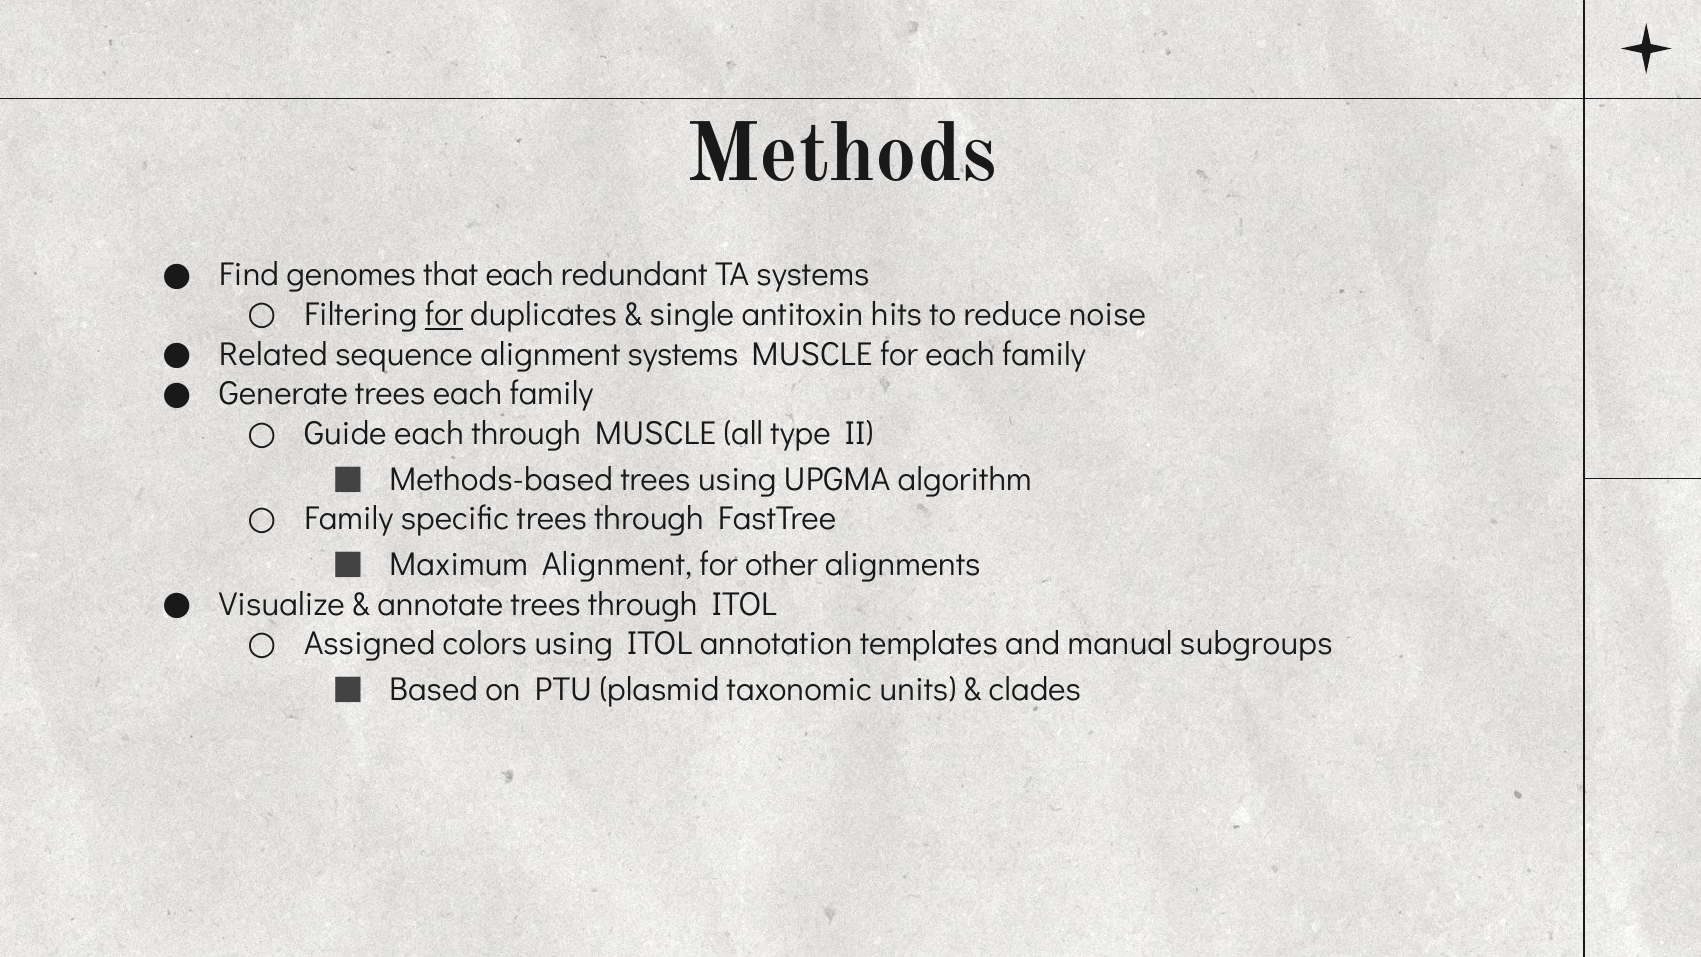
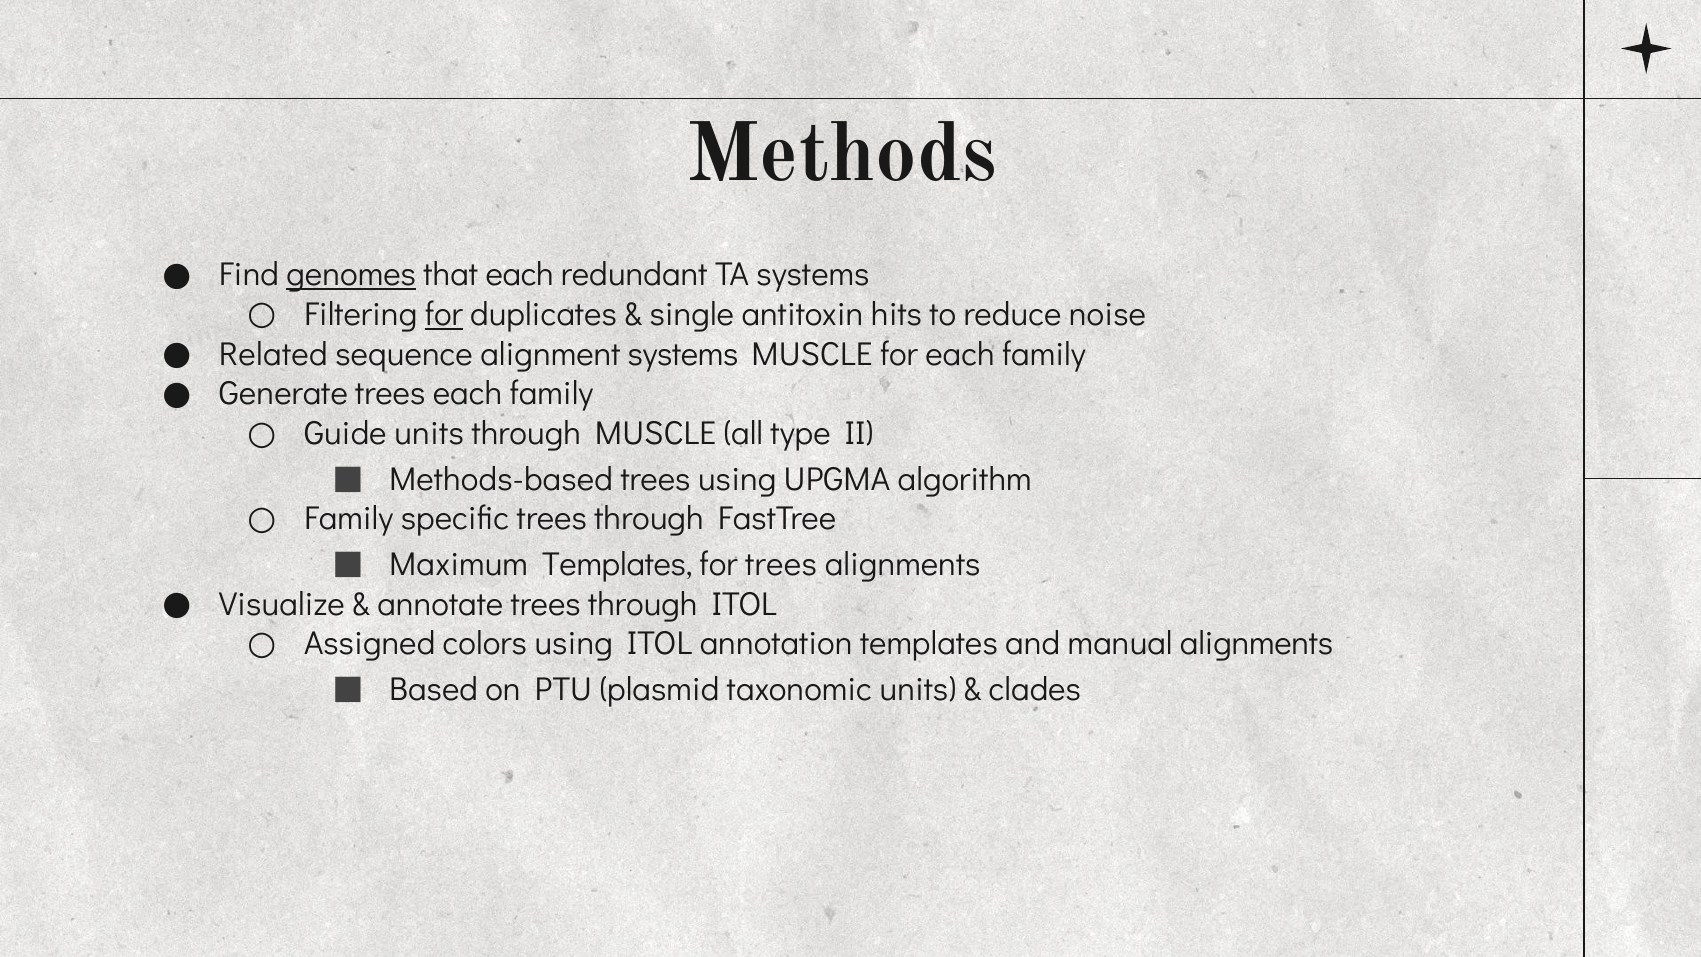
genomes underline: none -> present
Guide each: each -> units
Maximum Alignment: Alignment -> Templates
for other: other -> trees
manual subgroups: subgroups -> alignments
